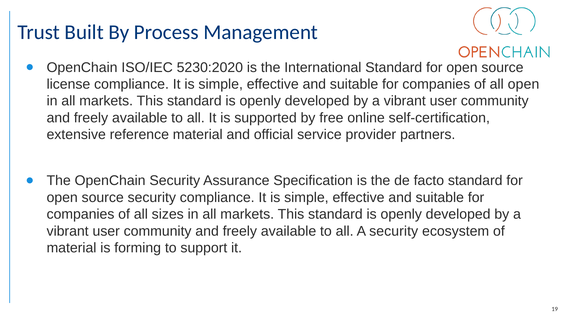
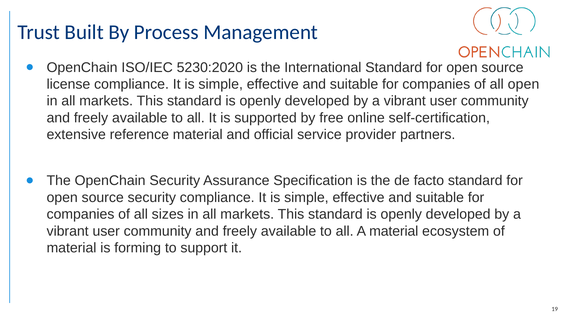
A security: security -> material
